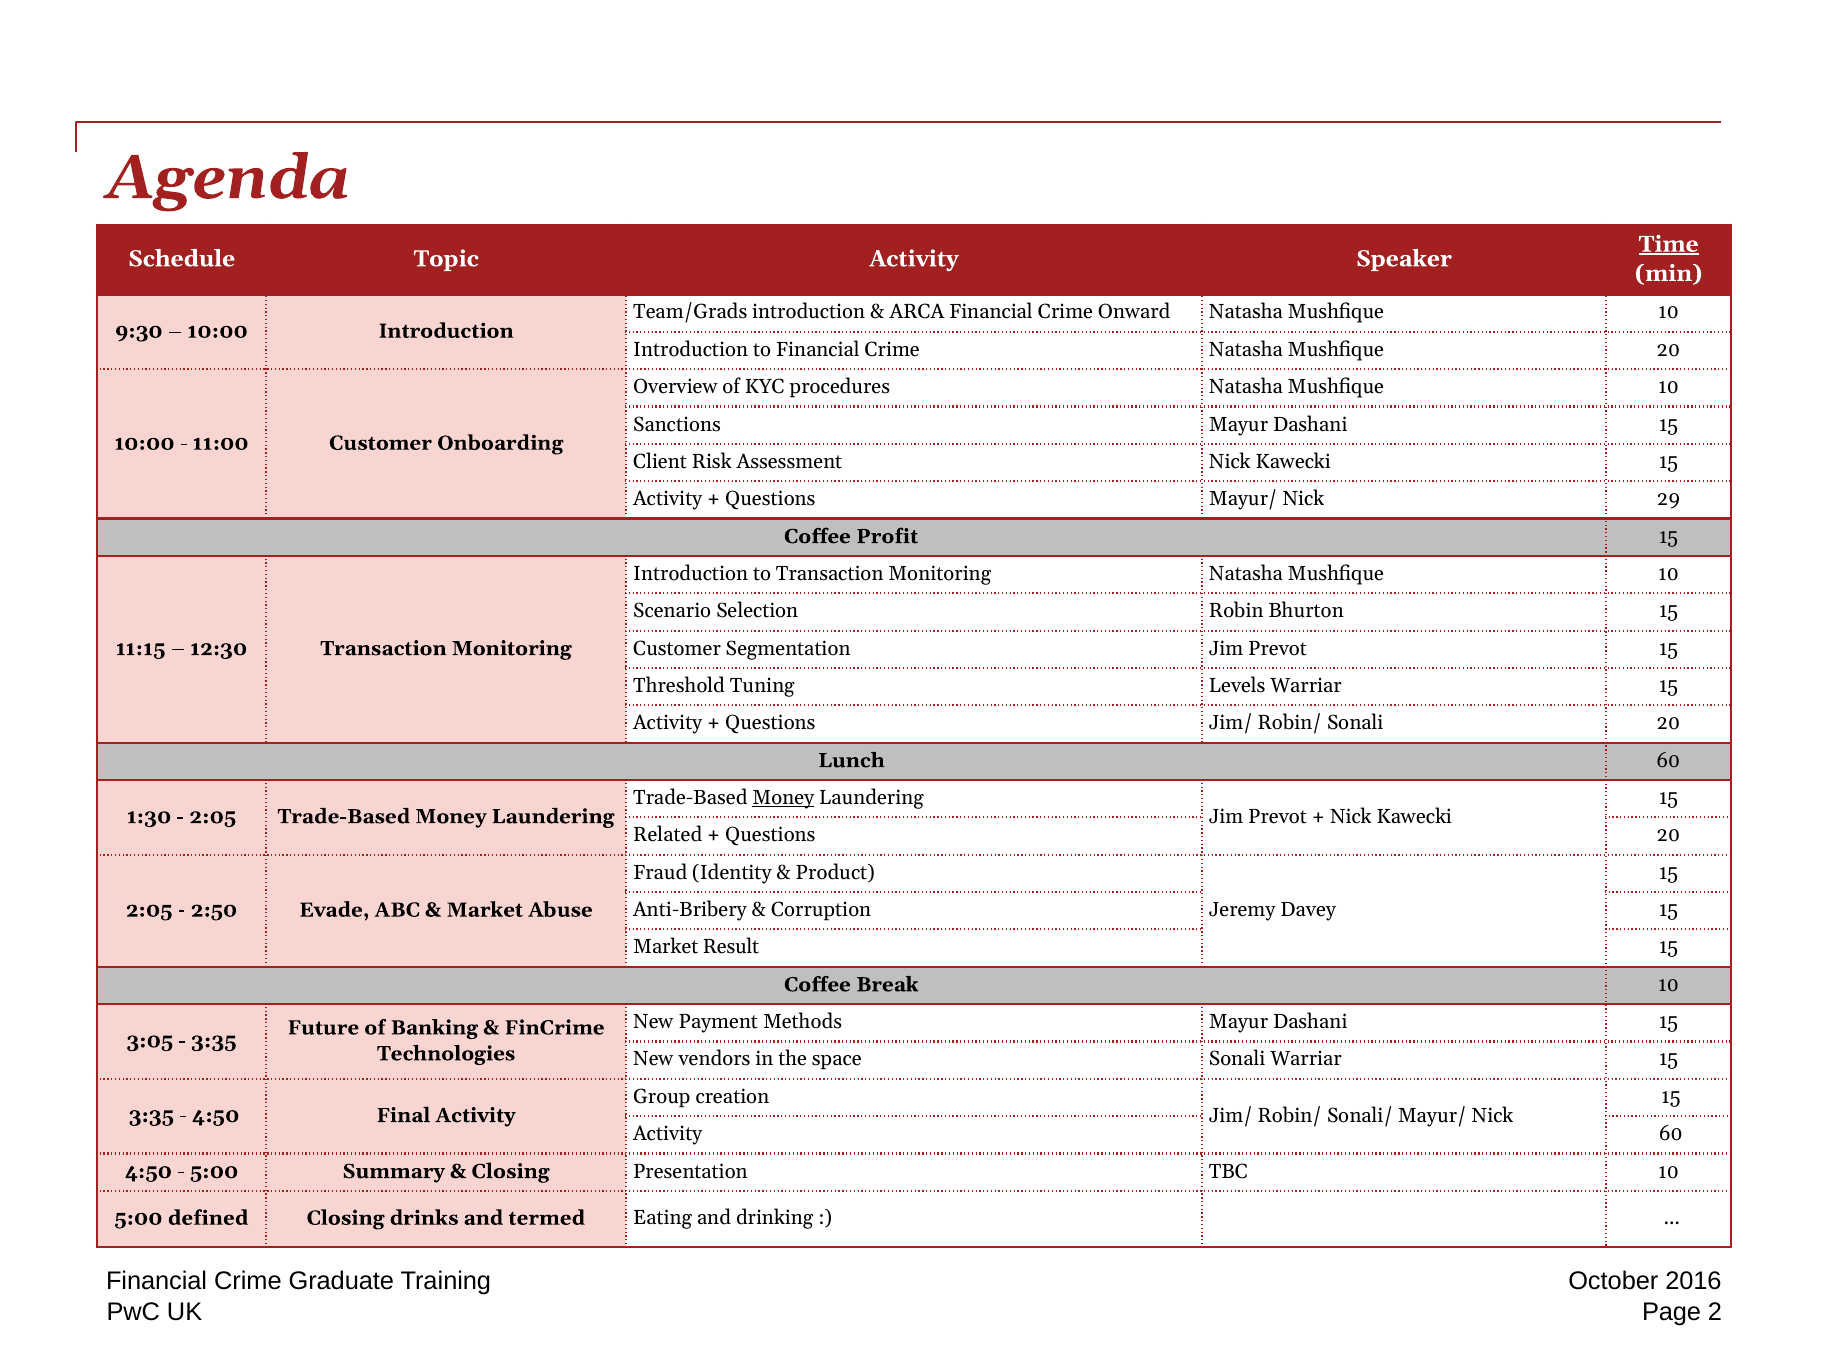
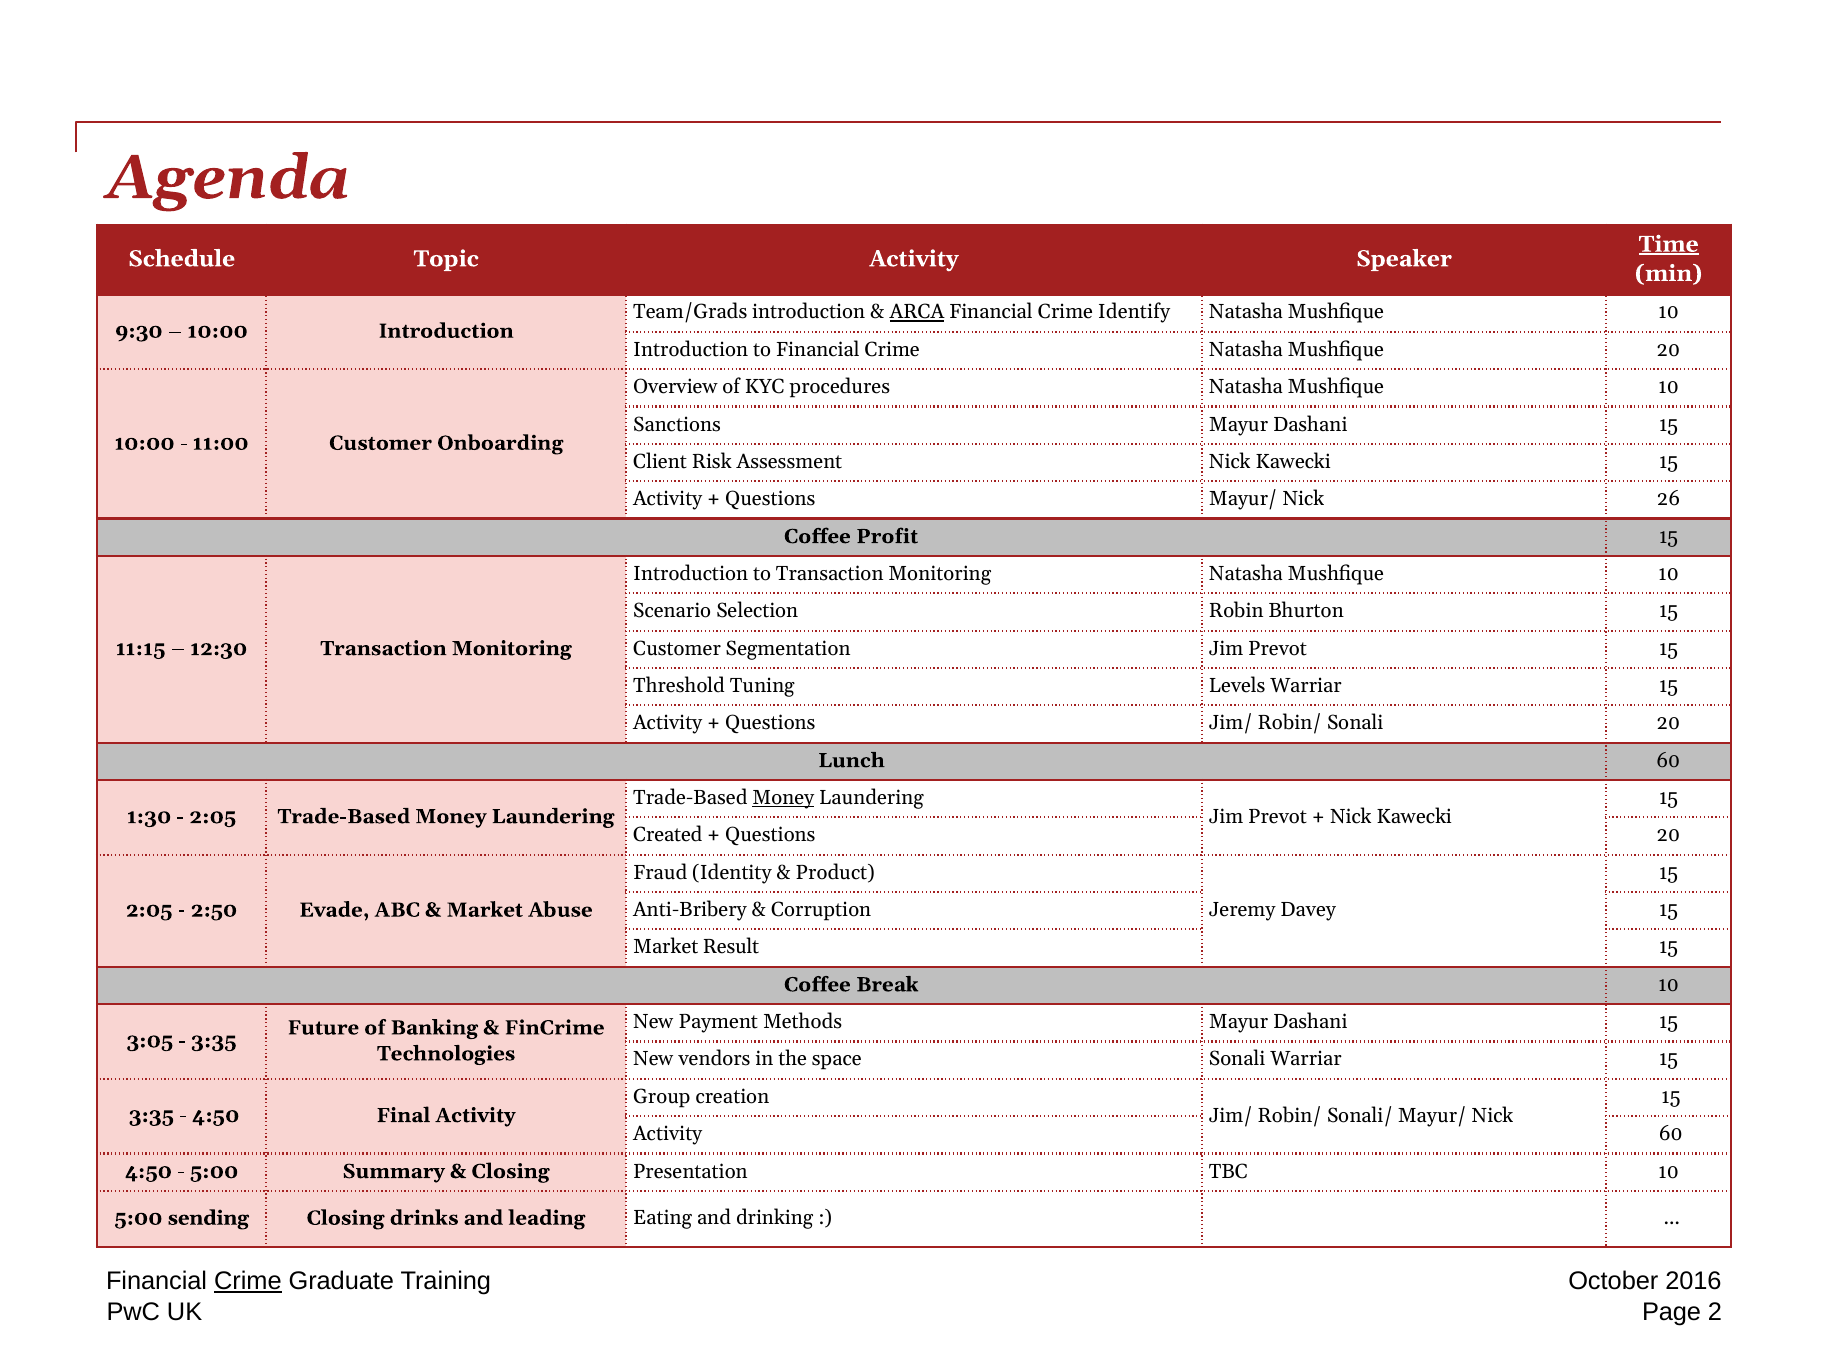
ARCA underline: none -> present
Onward: Onward -> Identify
29: 29 -> 26
Related: Related -> Created
defined: defined -> sending
termed: termed -> leading
Crime at (248, 1281) underline: none -> present
